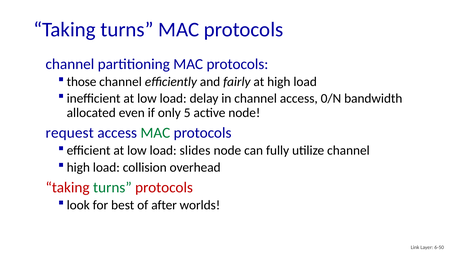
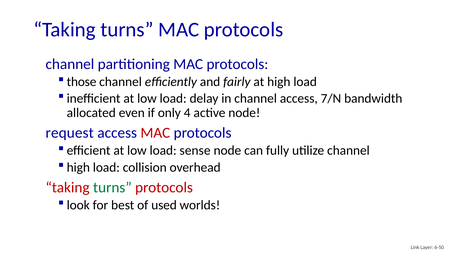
0/N: 0/N -> 7/N
5: 5 -> 4
MAC at (155, 133) colour: green -> red
slides: slides -> sense
after: after -> used
